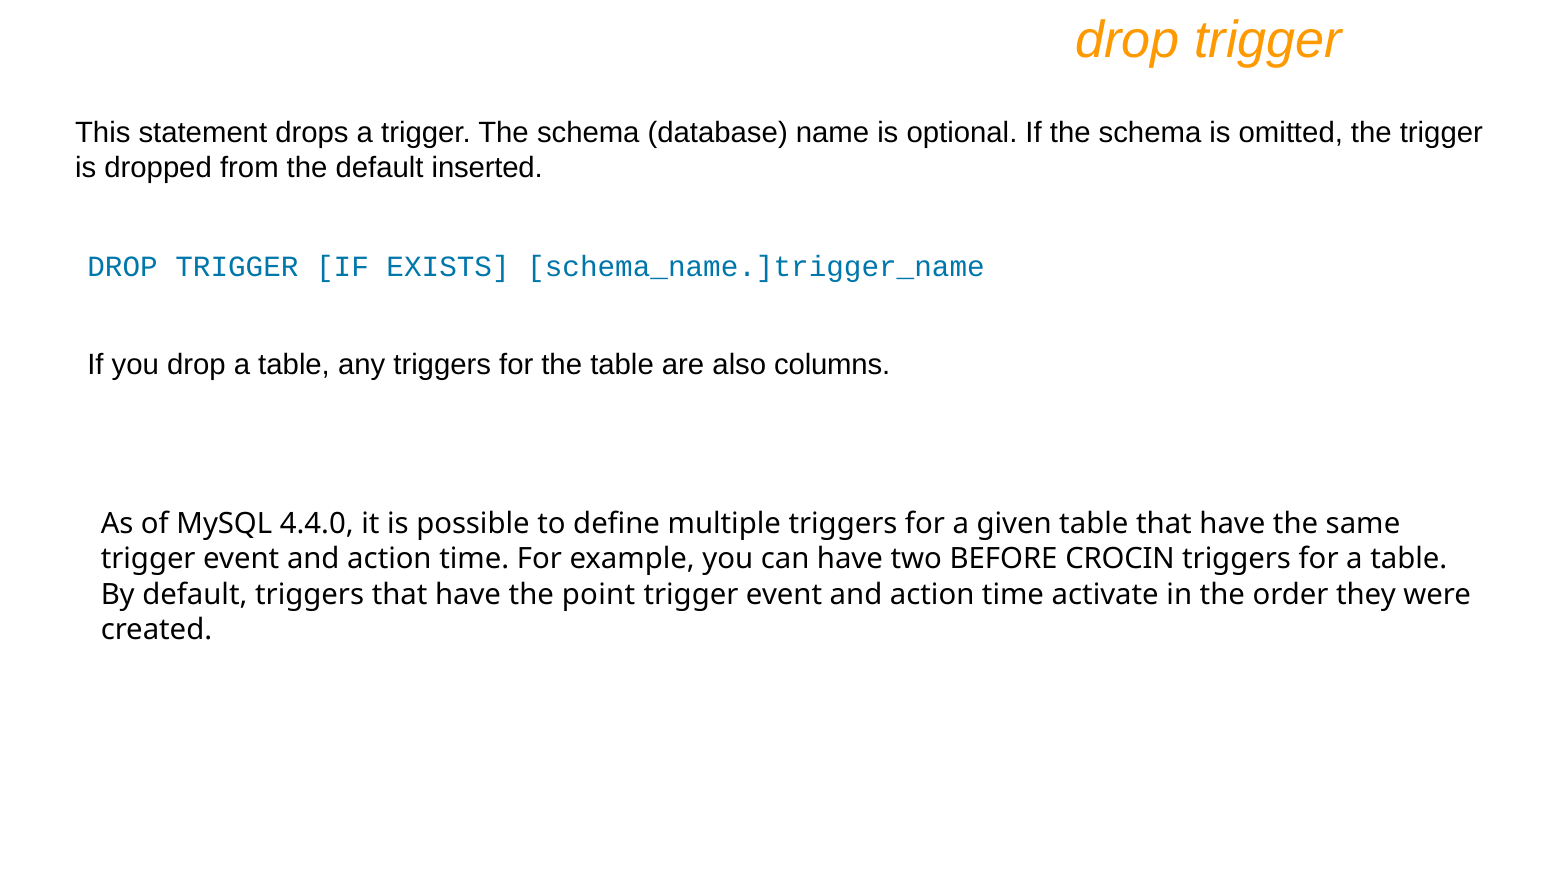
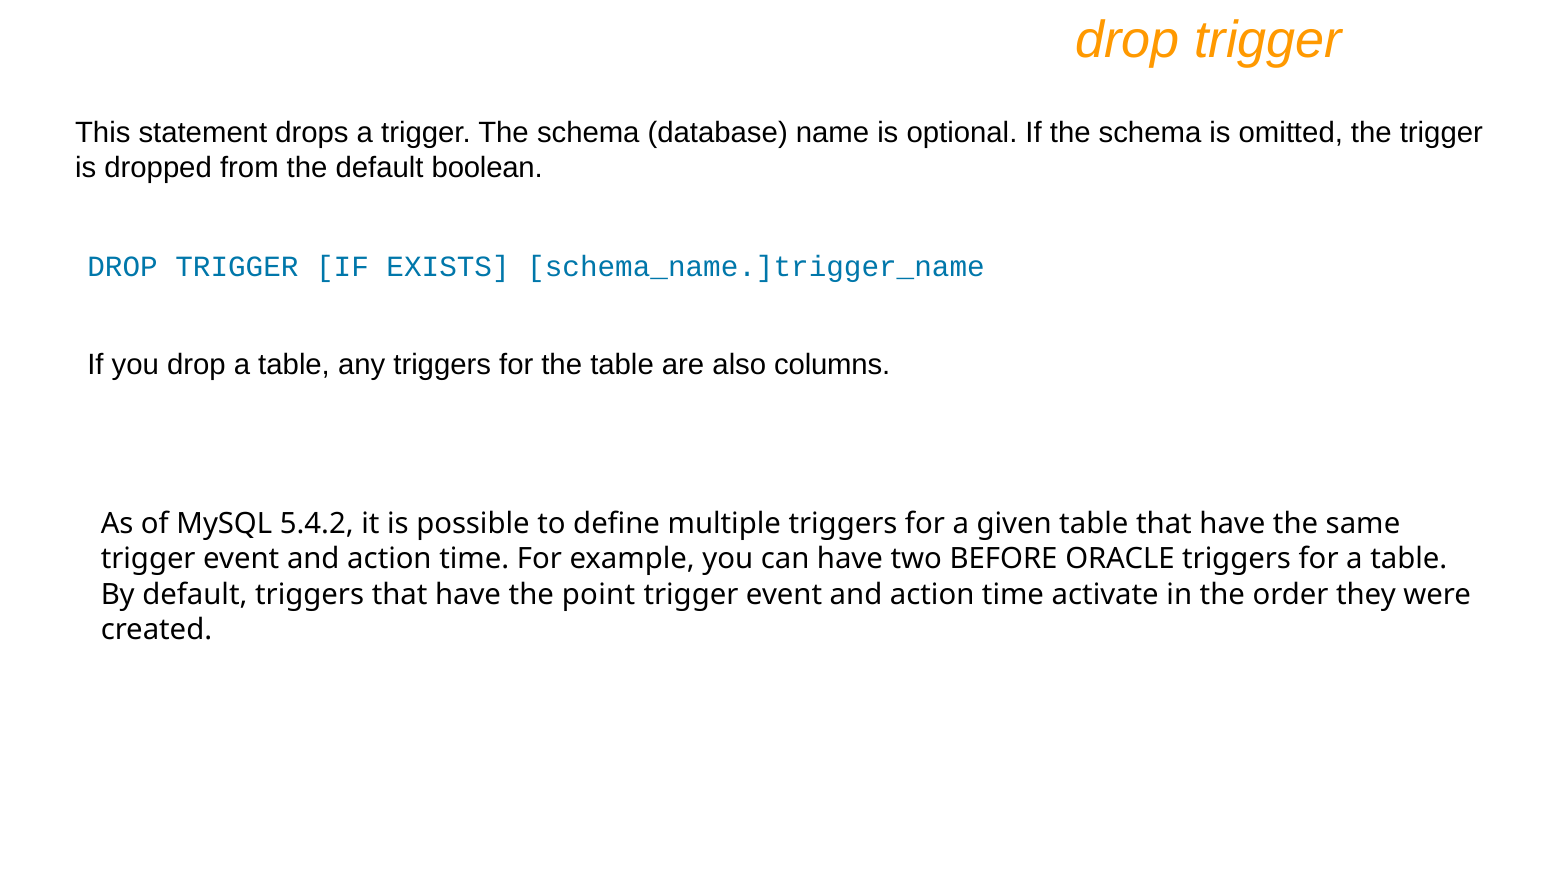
inserted: inserted -> boolean
4.4.0: 4.4.0 -> 5.4.2
CROCIN: CROCIN -> ORACLE
